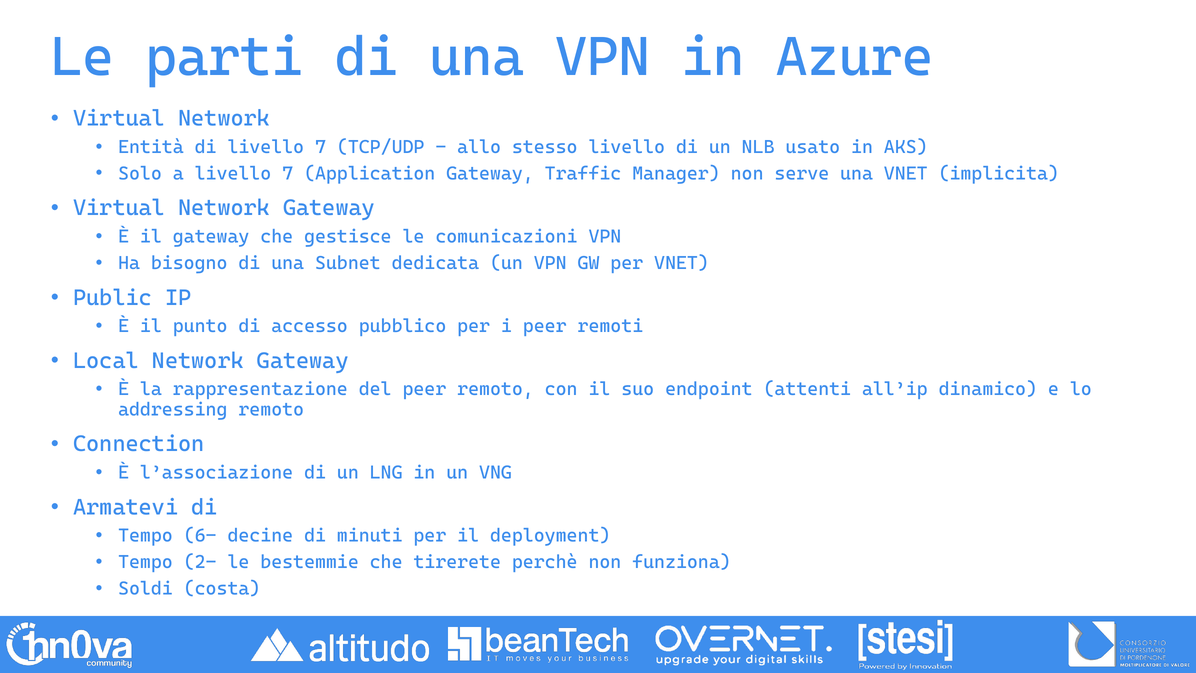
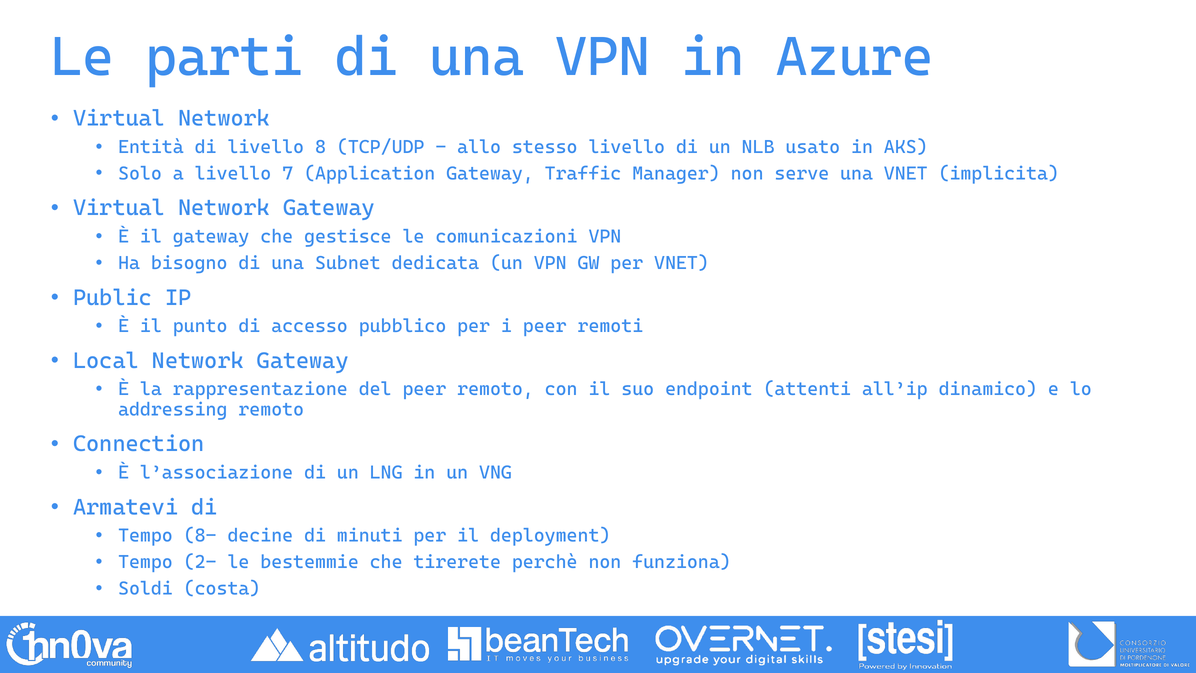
di livello 7: 7 -> 8
6-: 6- -> 8-
